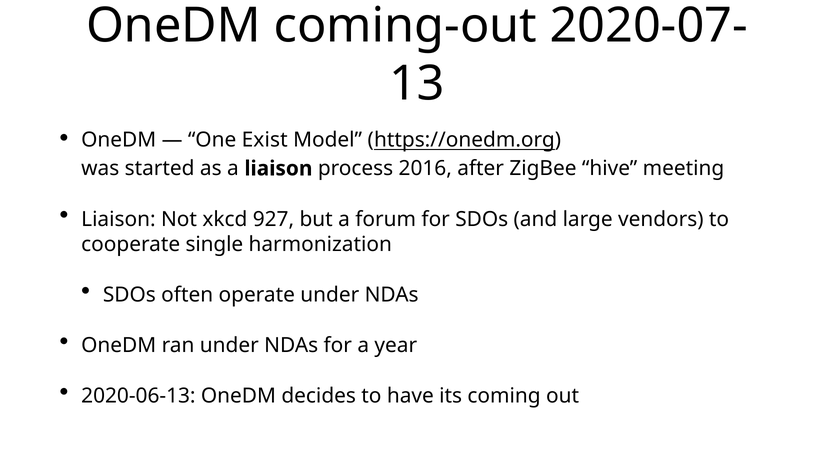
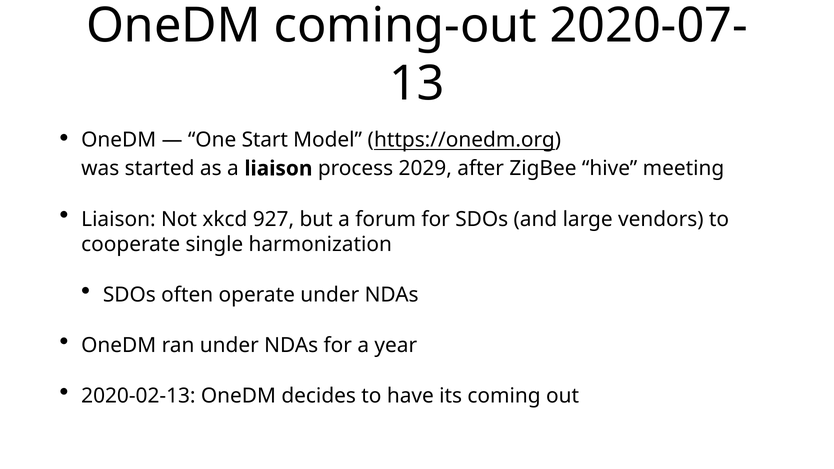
Exist: Exist -> Start
2016: 2016 -> 2029
2020-06-13: 2020-06-13 -> 2020-02-13
